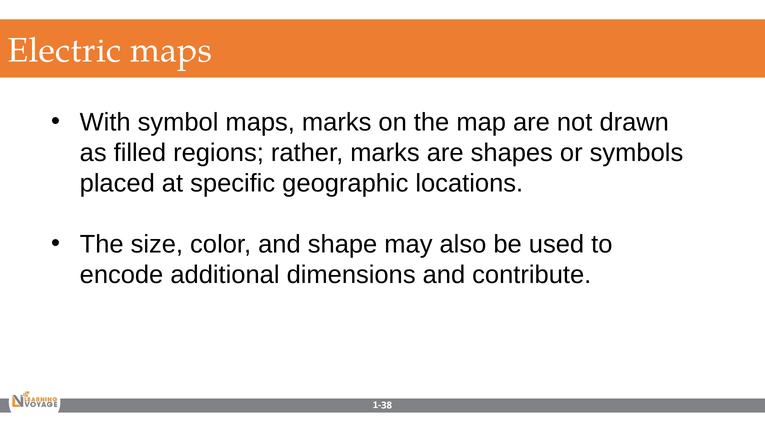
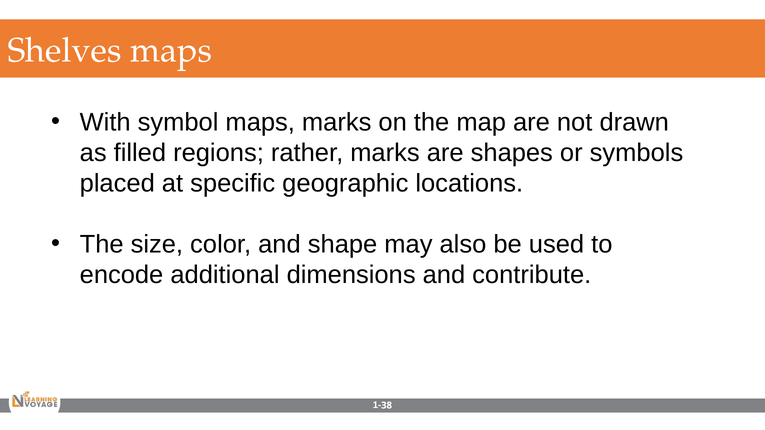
Electric: Electric -> Shelves
